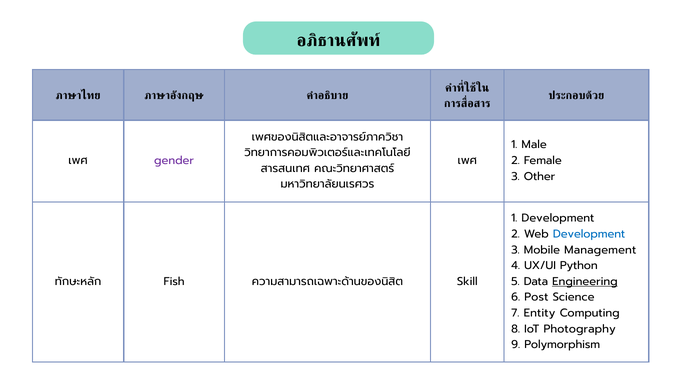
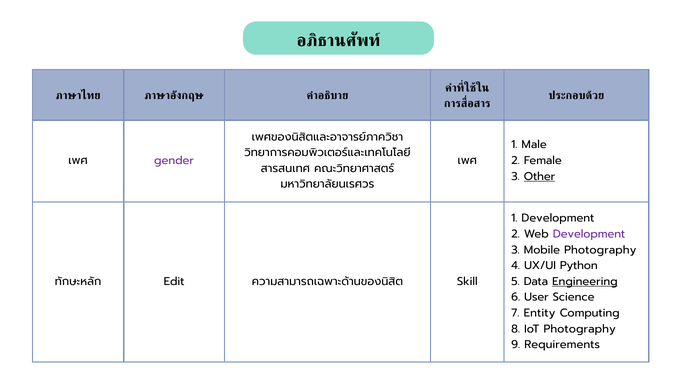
Other underline: none -> present
Development at (589, 234) colour: blue -> purple
Mobile Management: Management -> Photography
Fish: Fish -> Edit
Post: Post -> User
Polymorphism: Polymorphism -> Requirements
